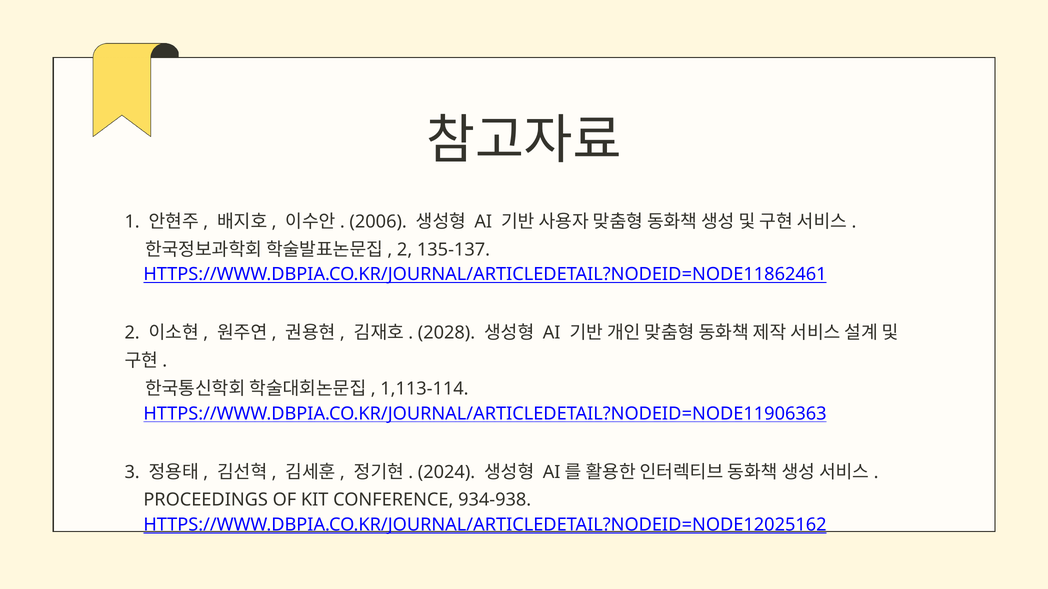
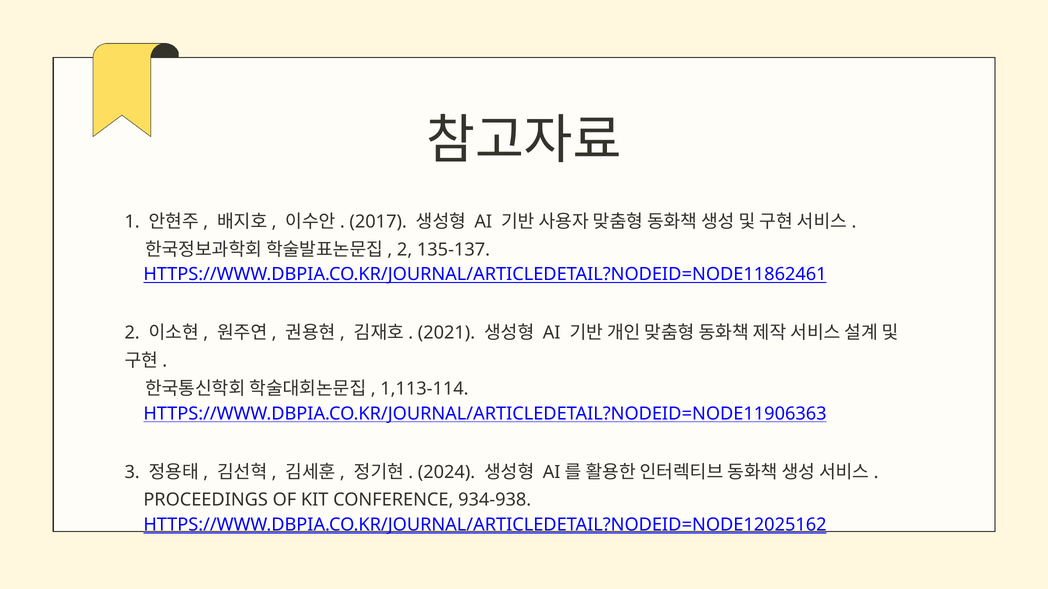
2006: 2006 -> 2017
2028: 2028 -> 2021
